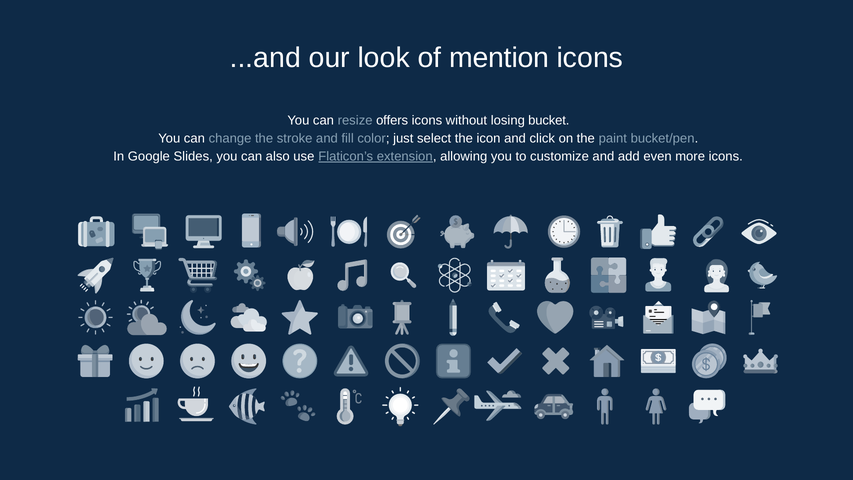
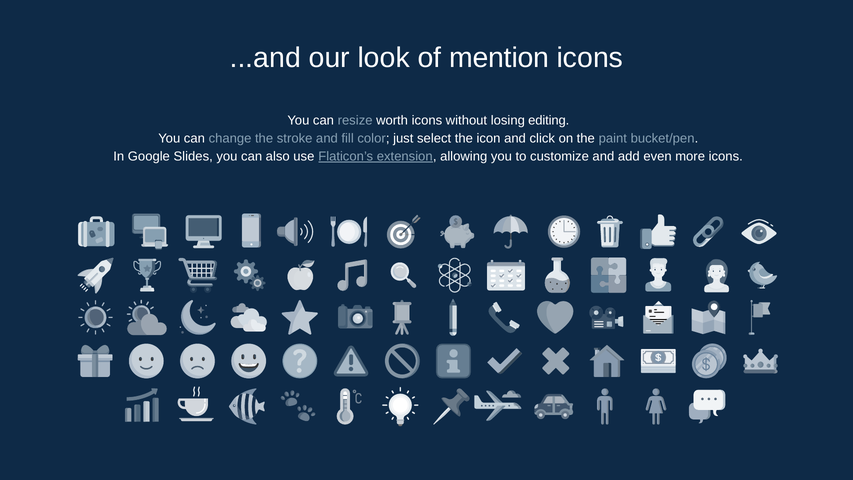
offers: offers -> worth
bucket: bucket -> editing
